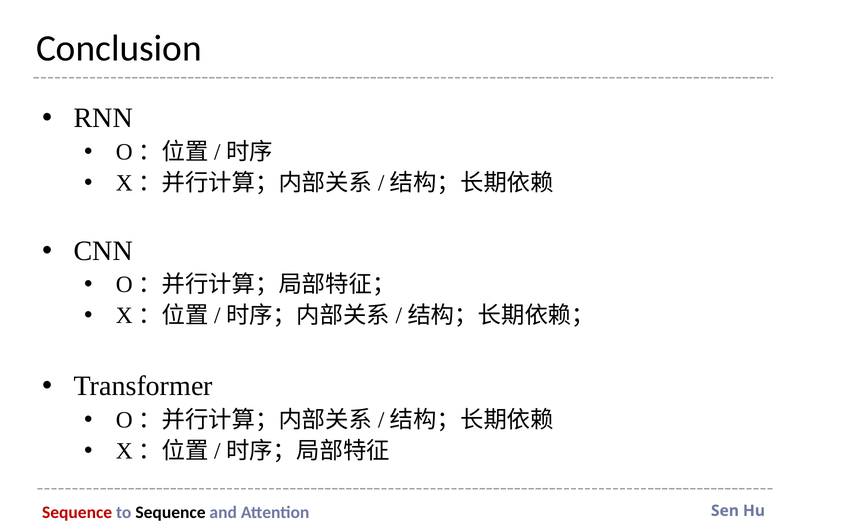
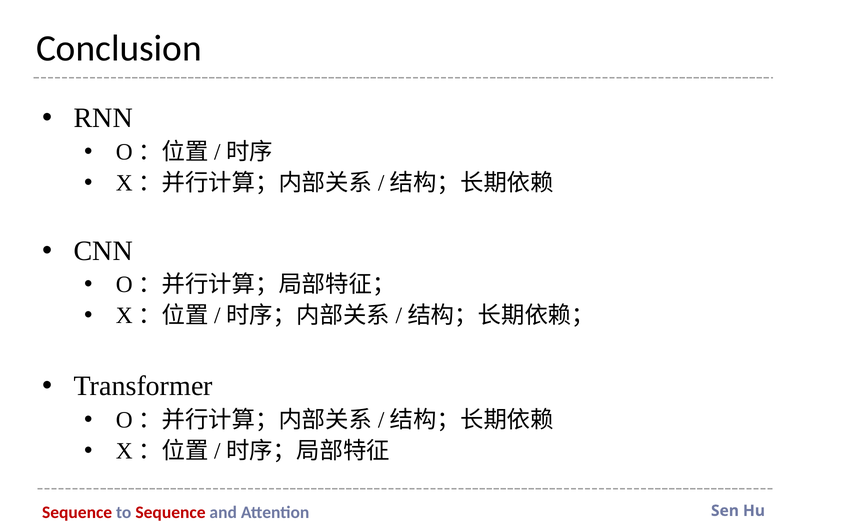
Sequence at (171, 512) colour: black -> red
